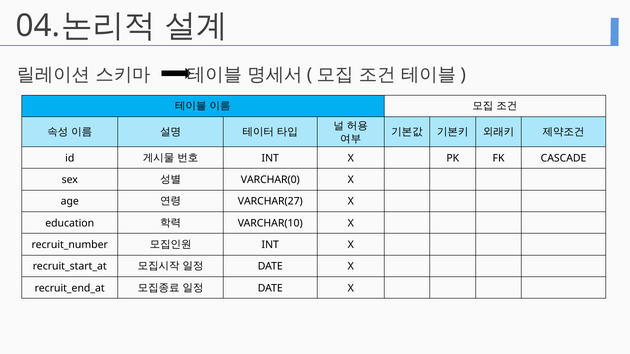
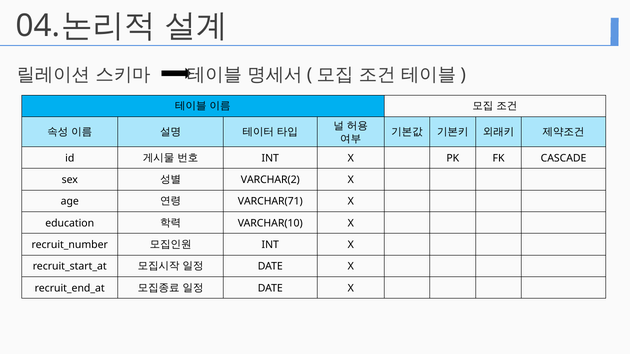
VARCHAR(0: VARCHAR(0 -> VARCHAR(2
VARCHAR(27: VARCHAR(27 -> VARCHAR(71
